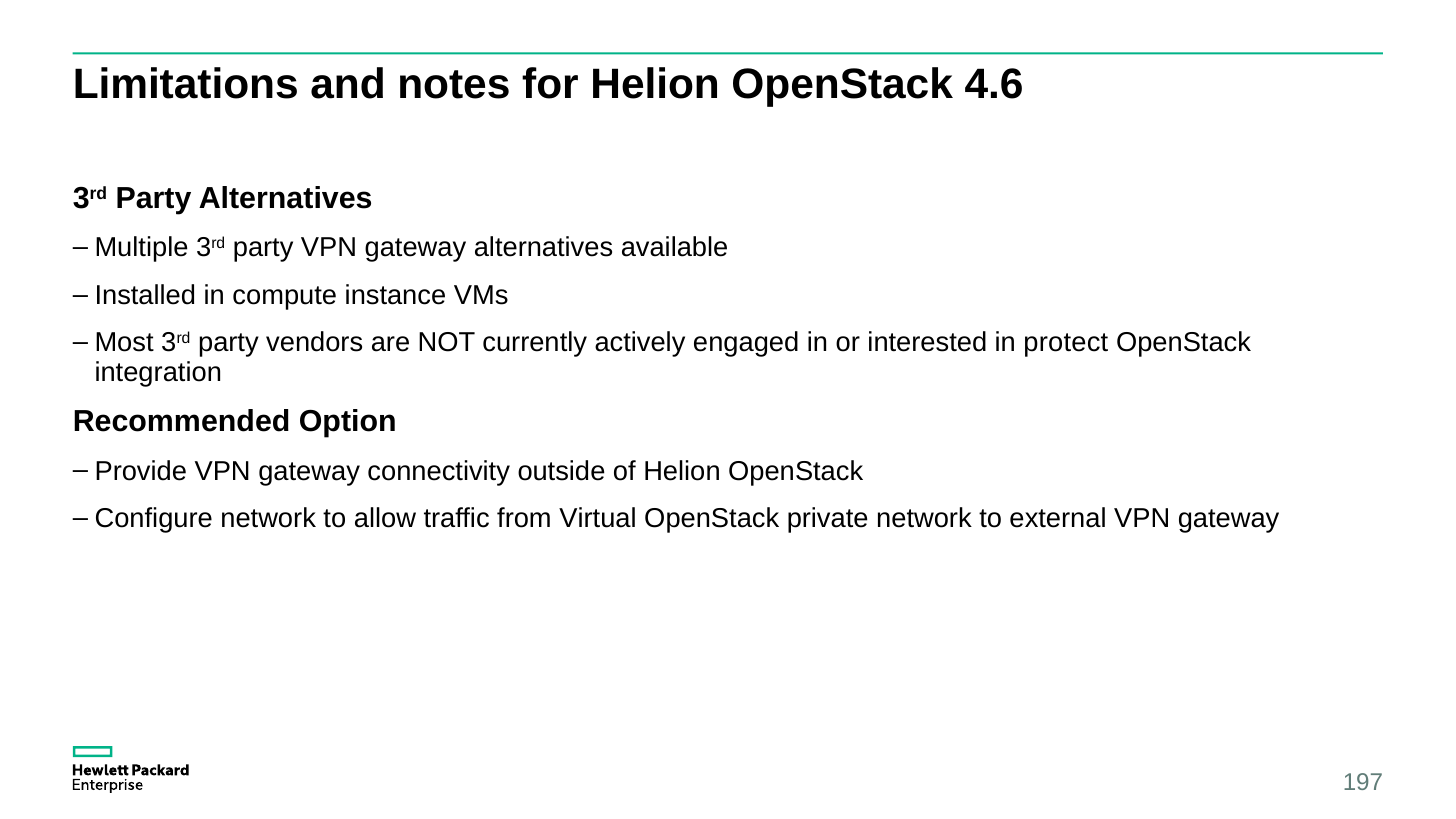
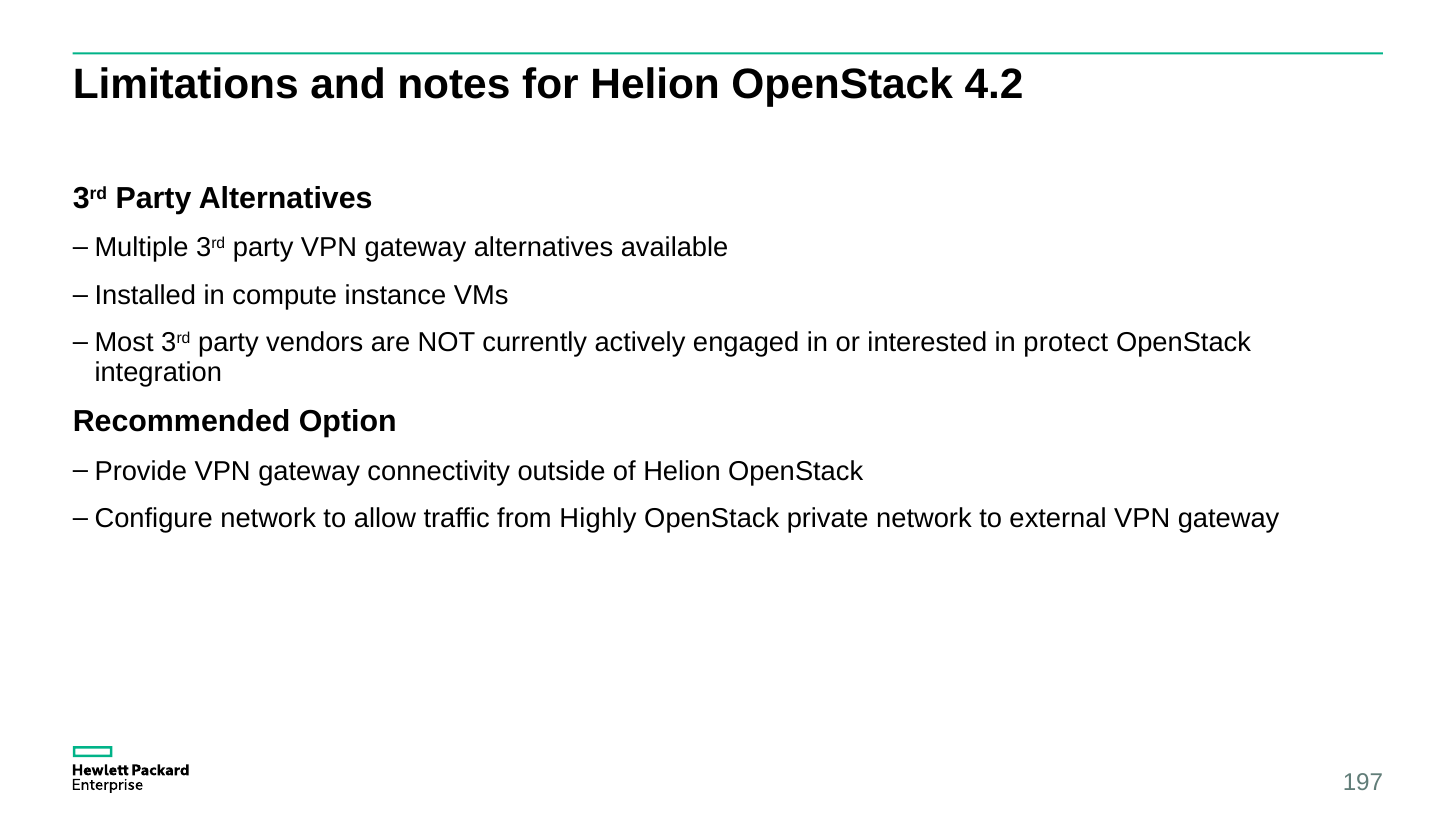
4.6: 4.6 -> 4.2
Virtual: Virtual -> Highly
